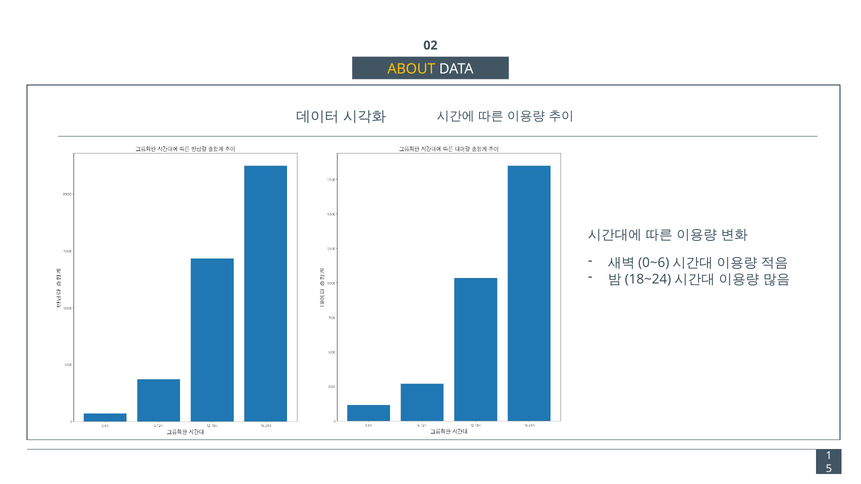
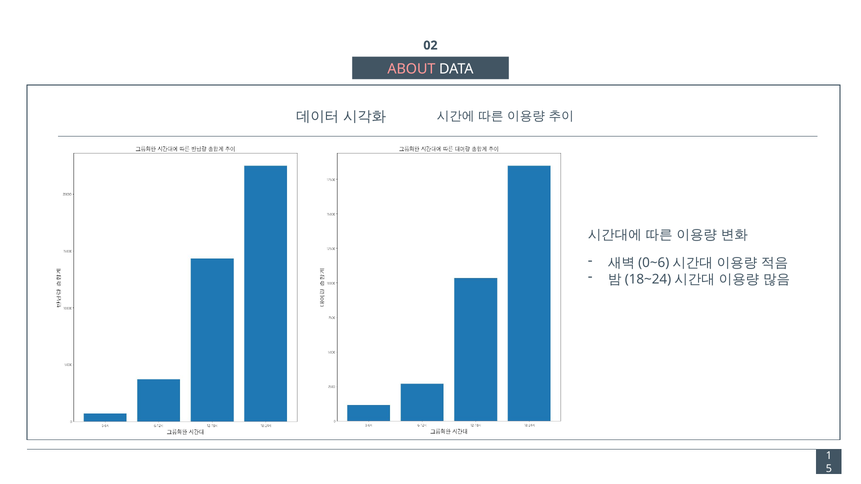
ABOUT colour: yellow -> pink
